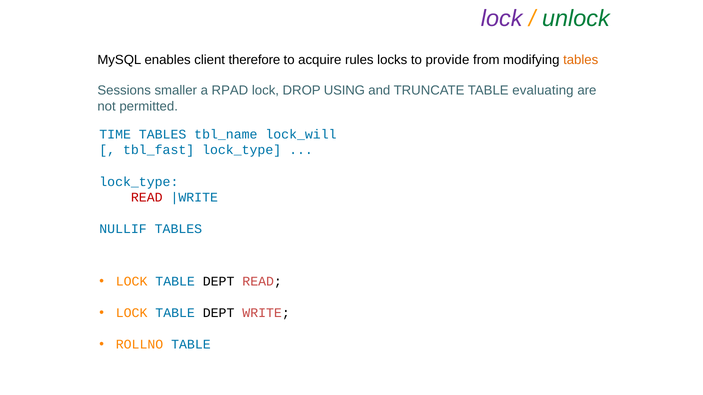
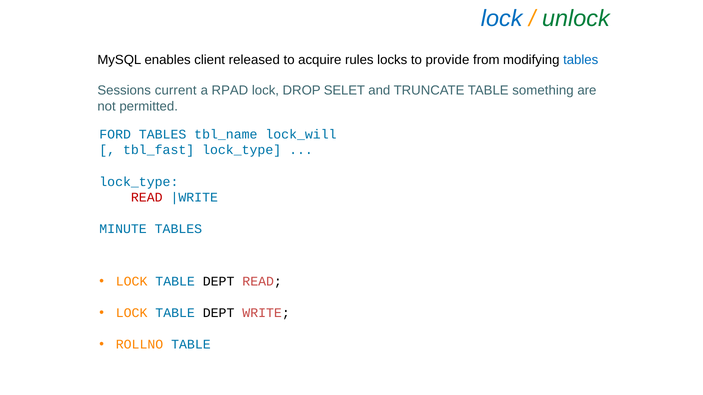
lock at (502, 18) colour: purple -> blue
therefore: therefore -> released
tables at (581, 60) colour: orange -> blue
smaller: smaller -> current
USING: USING -> SELET
evaluating: evaluating -> something
TIME: TIME -> FORD
NULLIF: NULLIF -> MINUTE
